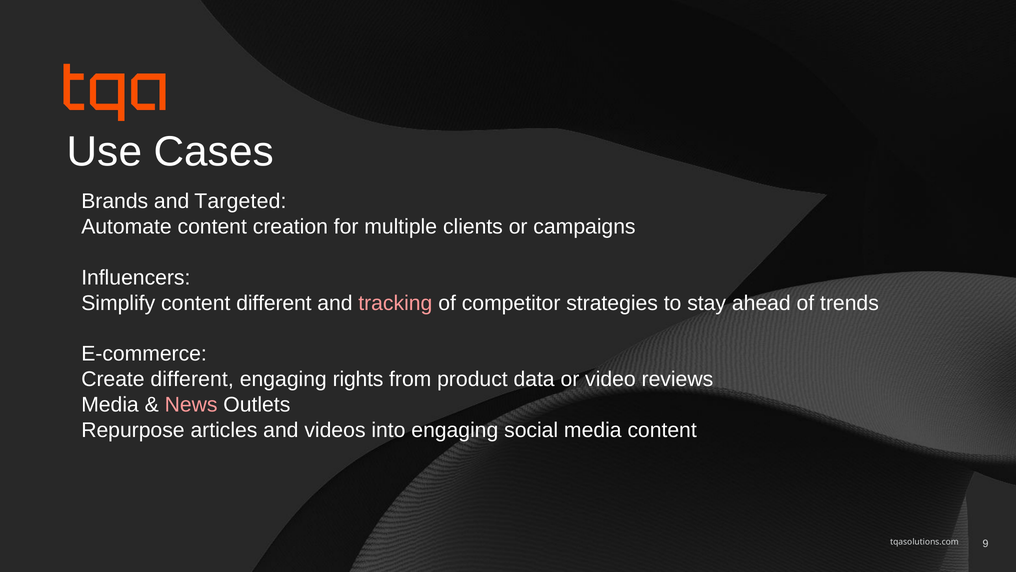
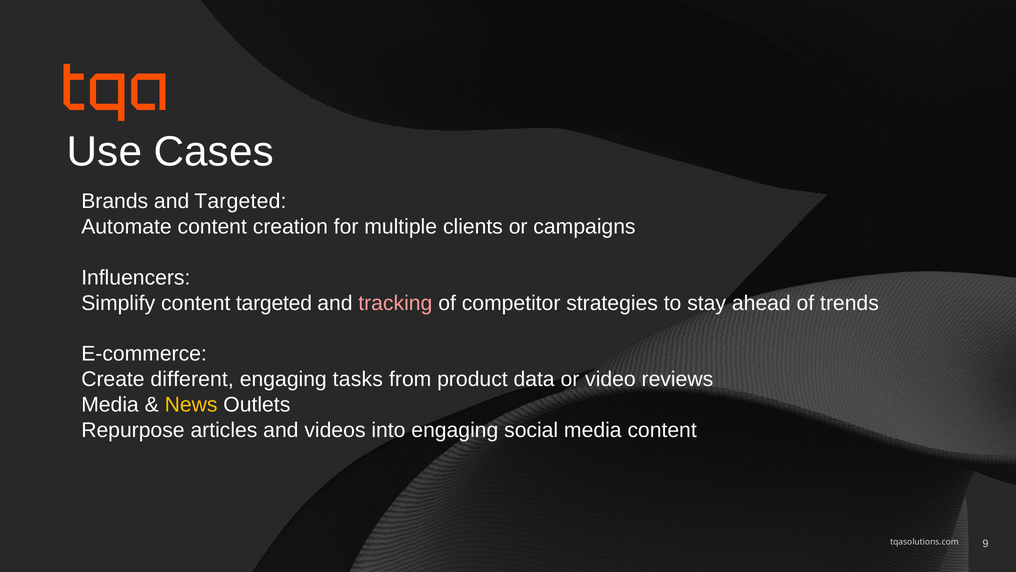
content different: different -> targeted
rights: rights -> tasks
News colour: pink -> yellow
